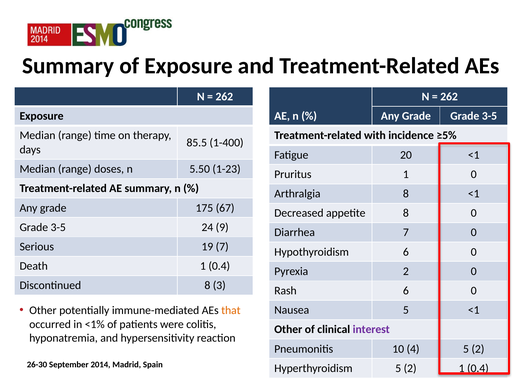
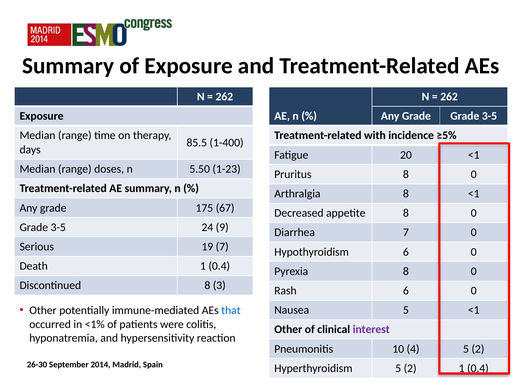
Pruritus 1: 1 -> 8
Pyrexia 2: 2 -> 8
that colour: orange -> blue
